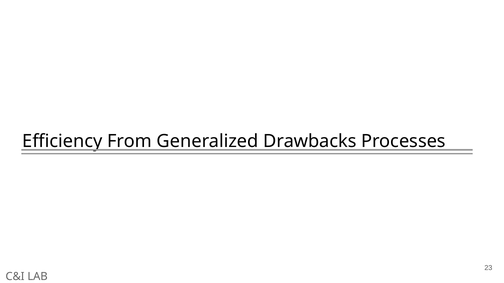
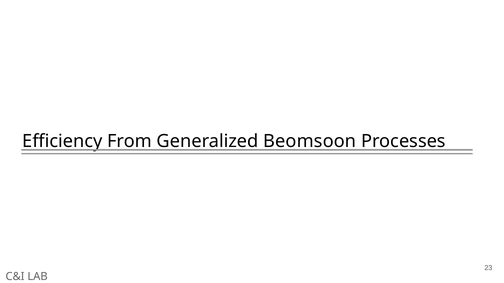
Drawbacks: Drawbacks -> Beomsoon
